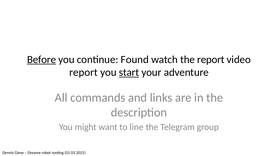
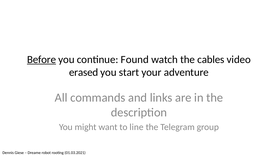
the report: report -> cables
report at (84, 73): report -> erased
start underline: present -> none
